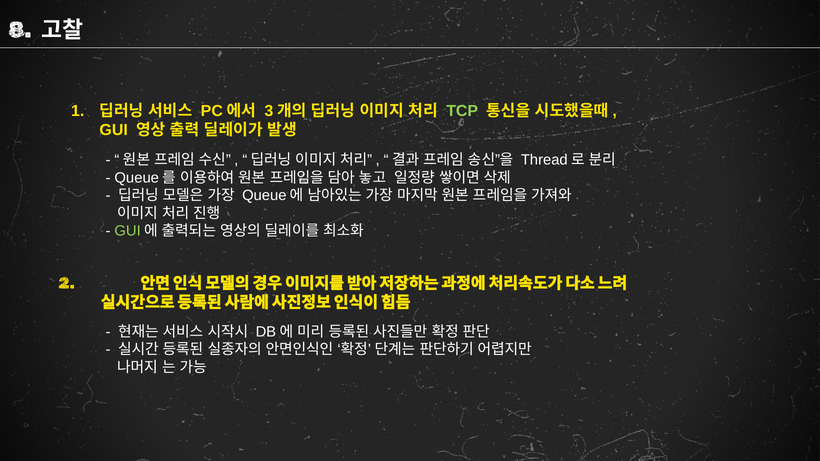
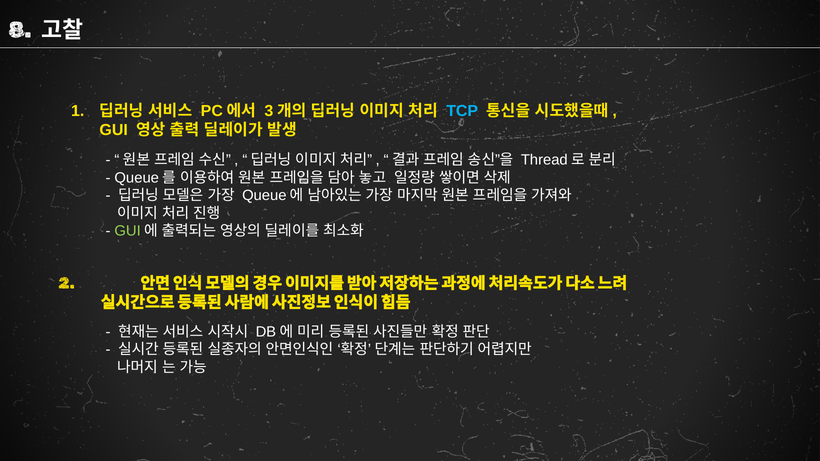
TCP colour: light green -> light blue
